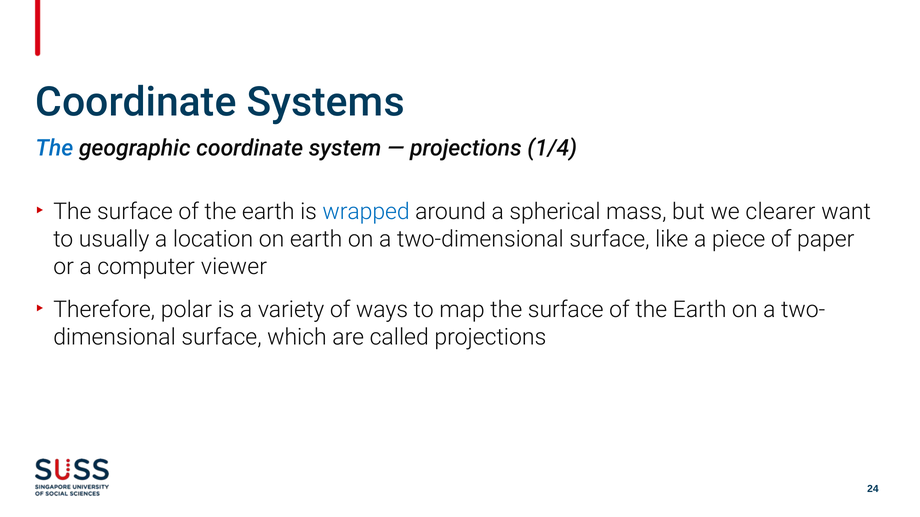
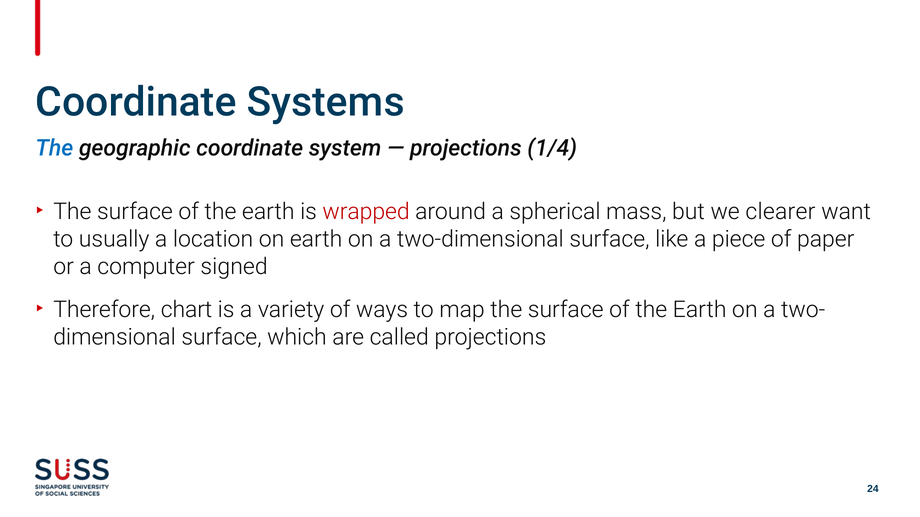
wrapped colour: blue -> red
viewer: viewer -> signed
polar: polar -> chart
